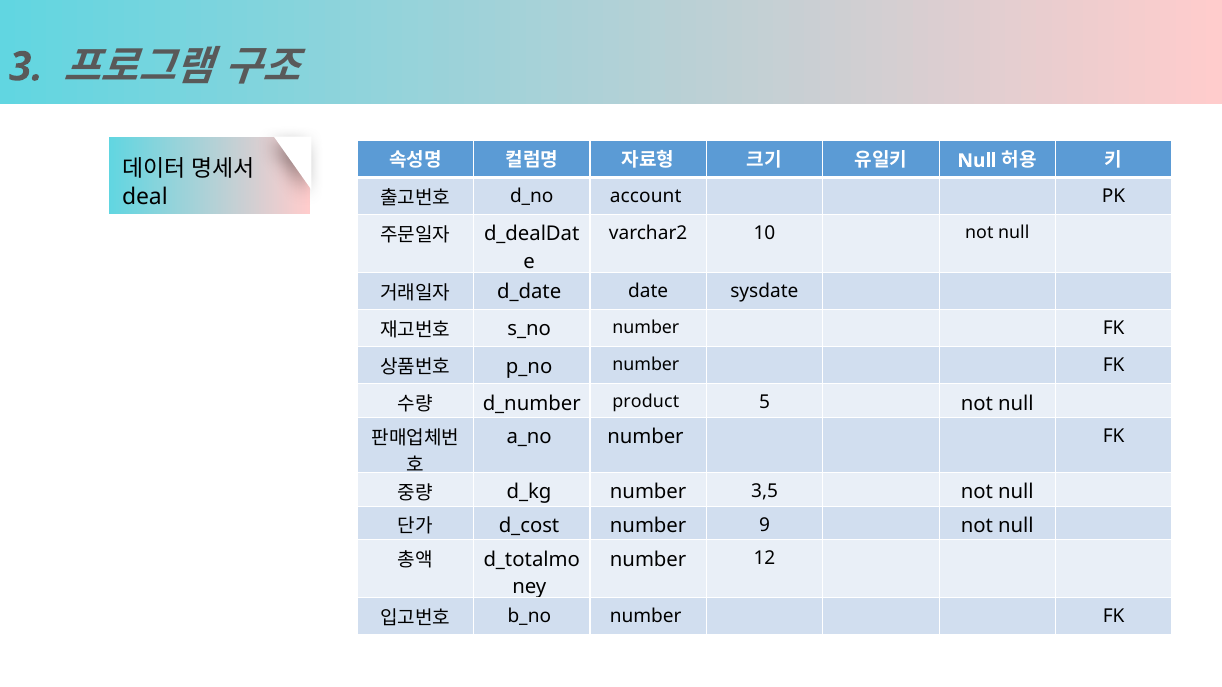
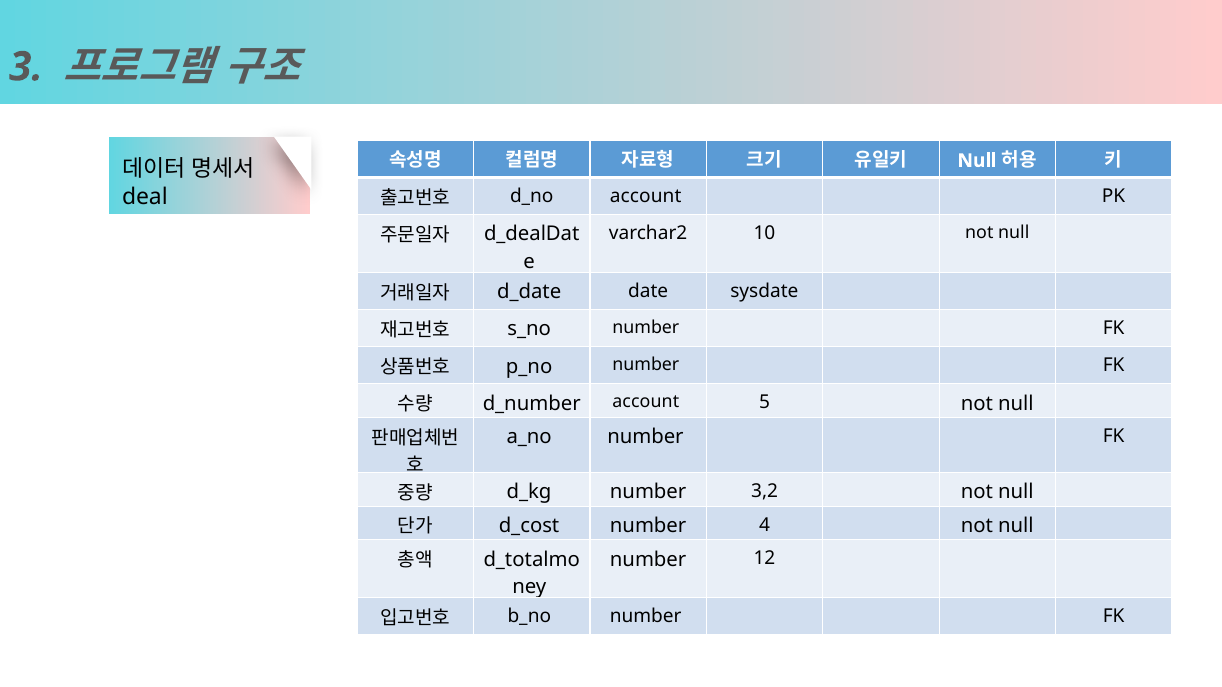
product at (646, 402): product -> account
3,5: 3,5 -> 3,2
9: 9 -> 4
